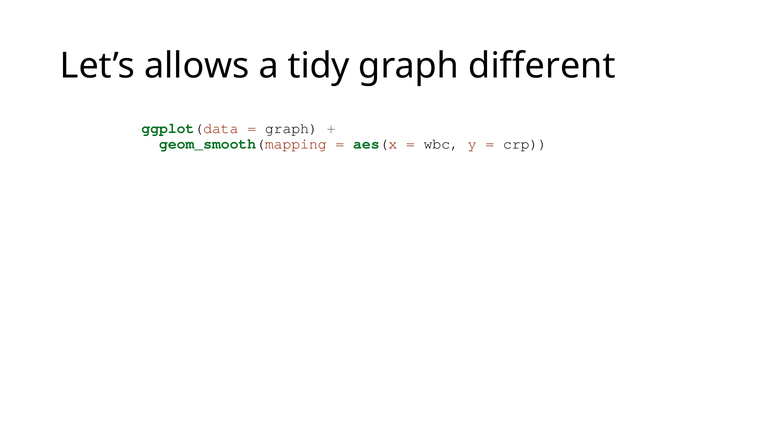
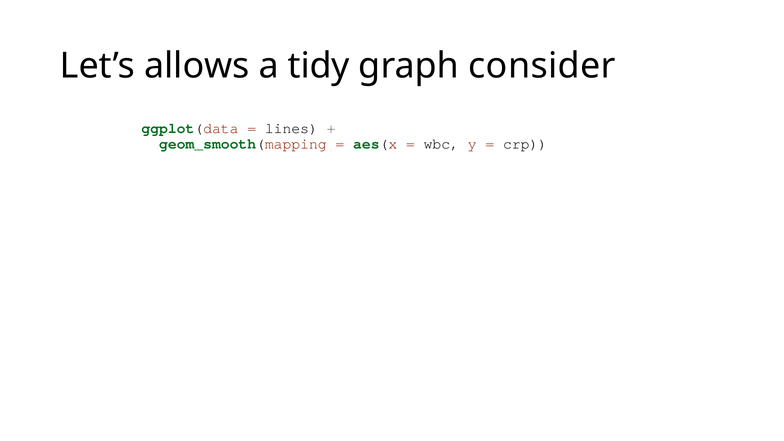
different: different -> consider
graph at (291, 128): graph -> lines
